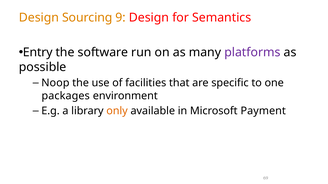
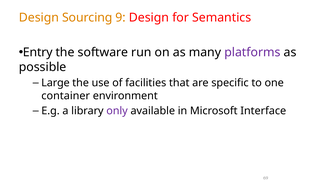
Noop: Noop -> Large
packages: packages -> container
only colour: orange -> purple
Payment: Payment -> Interface
